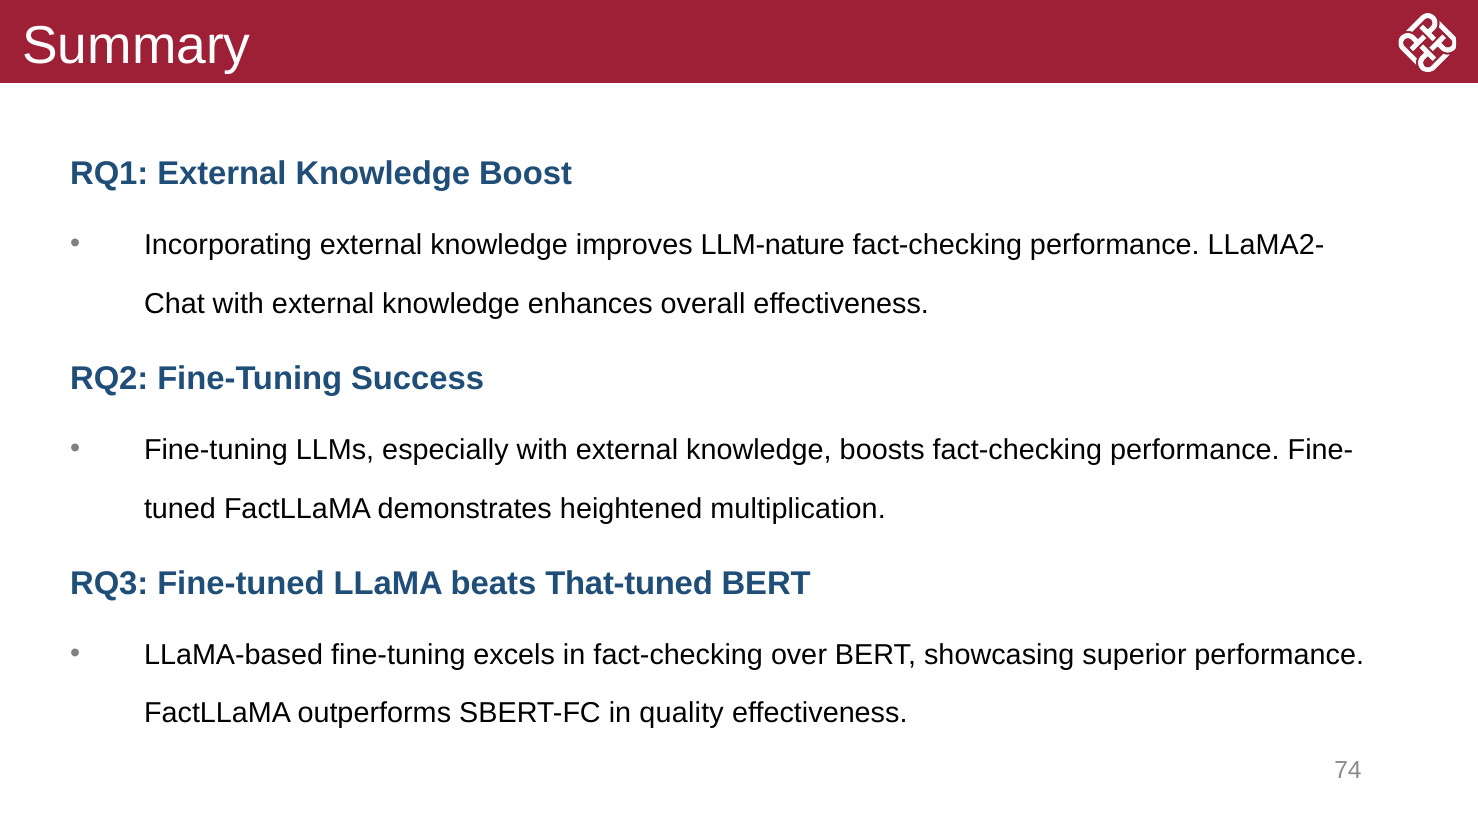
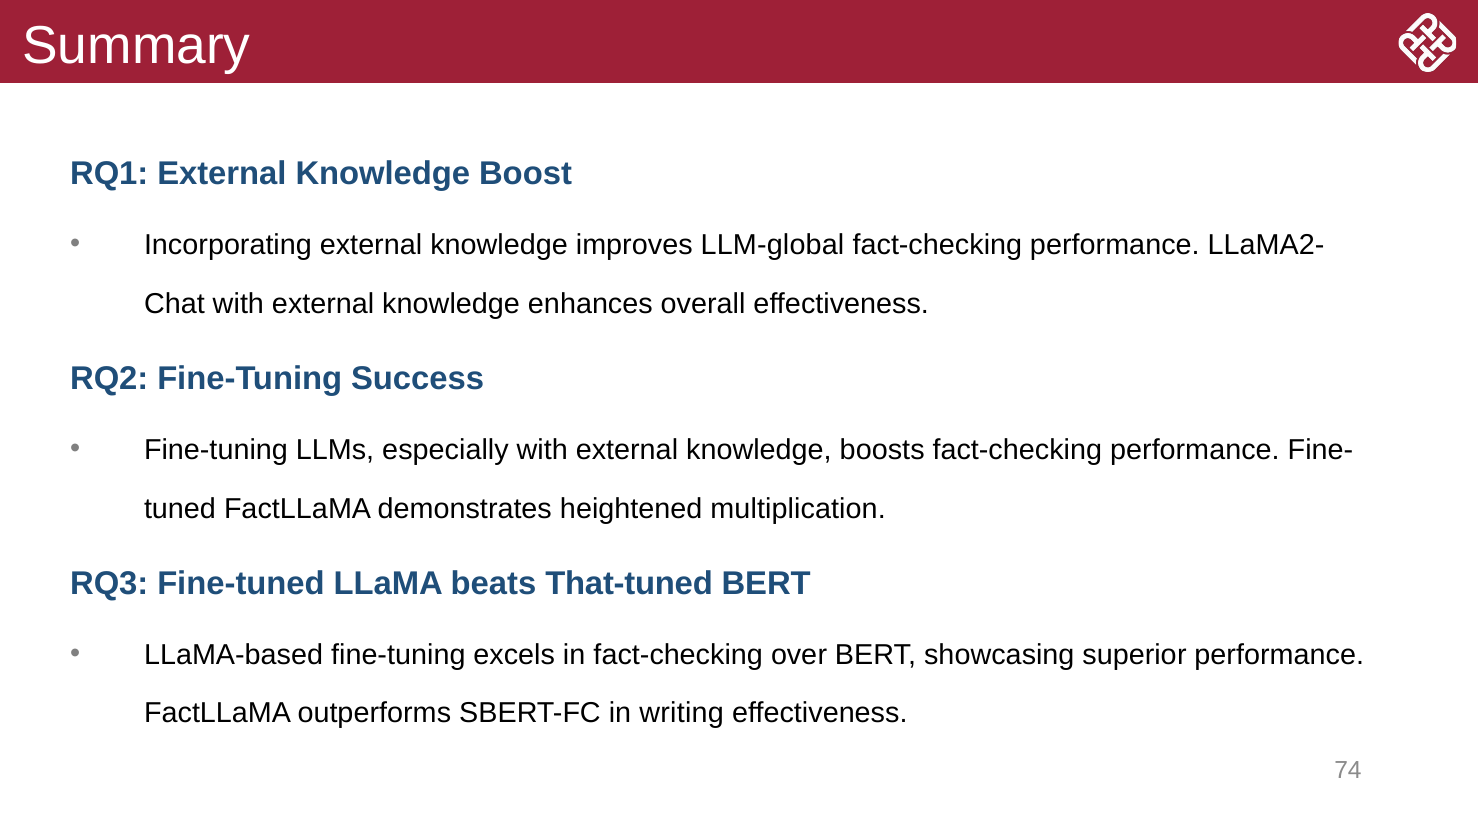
LLM-nature: LLM-nature -> LLM-global
quality: quality -> writing
